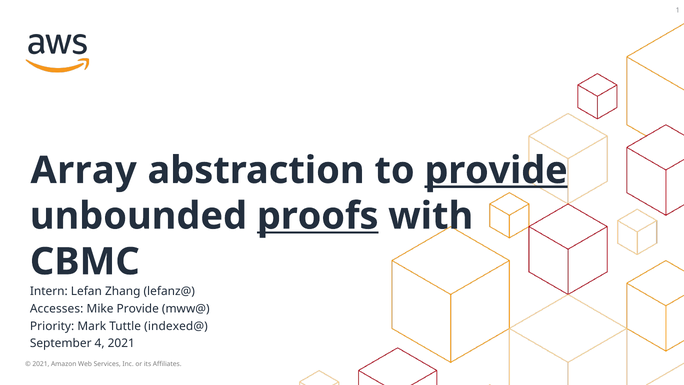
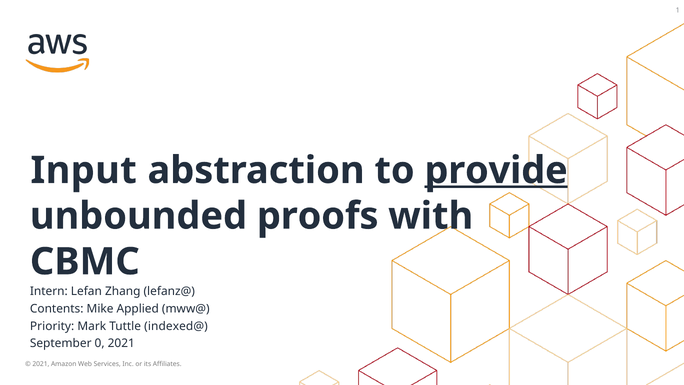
Array: Array -> Input
proofs underline: present -> none
Accesses: Accesses -> Contents
Mike Provide: Provide -> Applied
4: 4 -> 0
